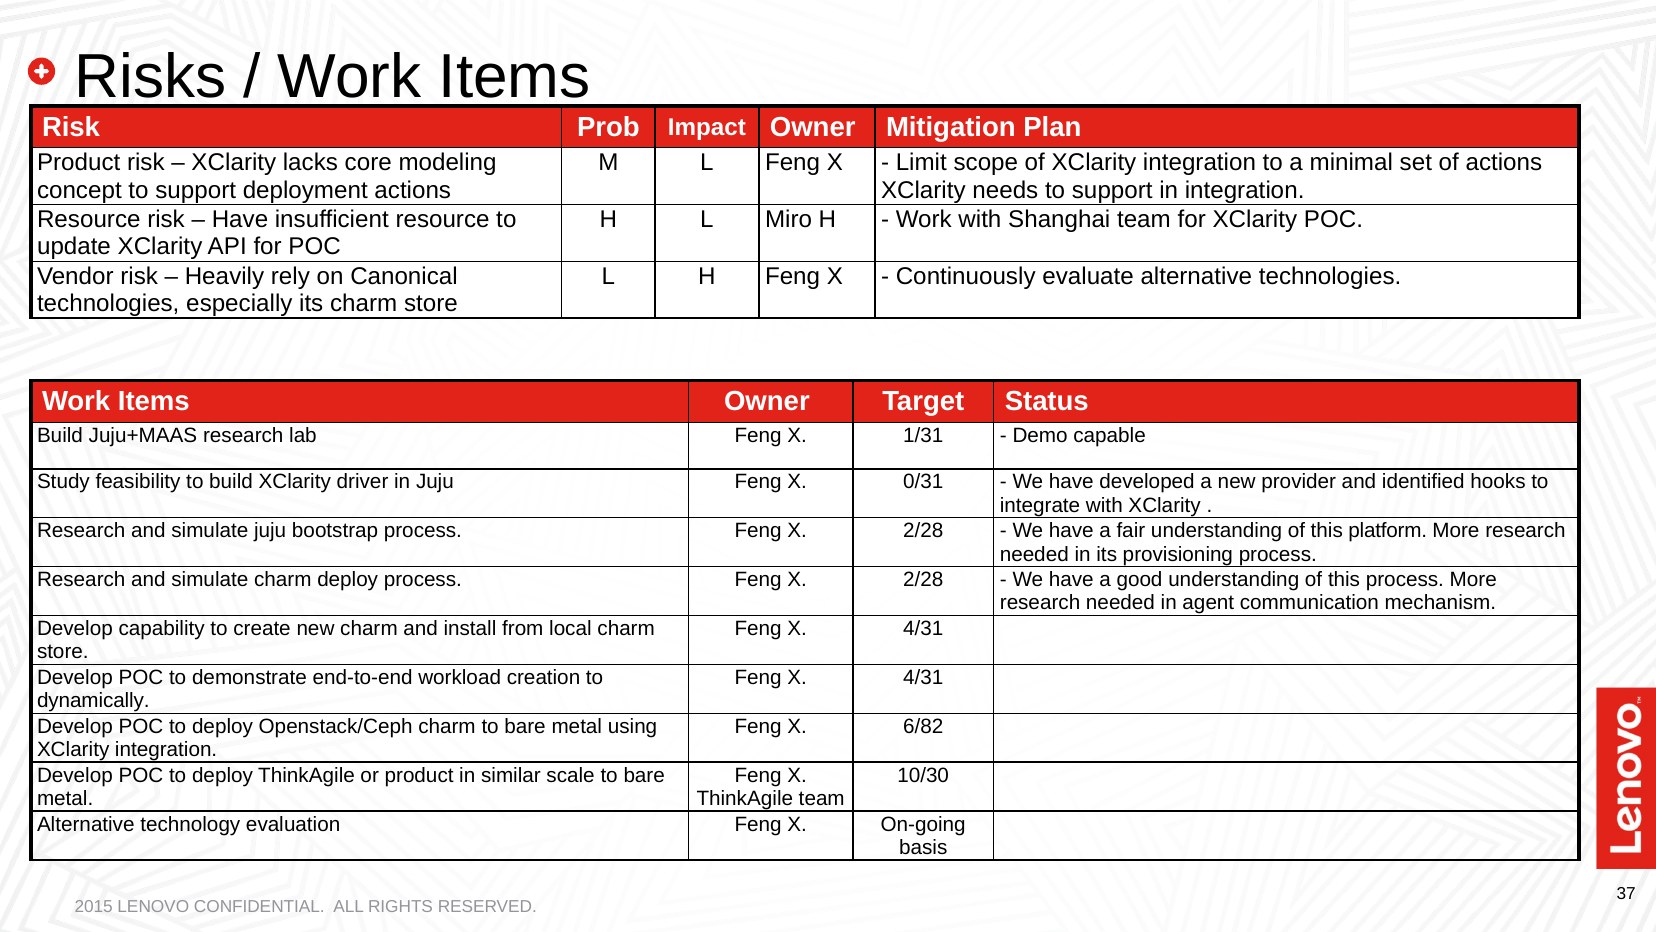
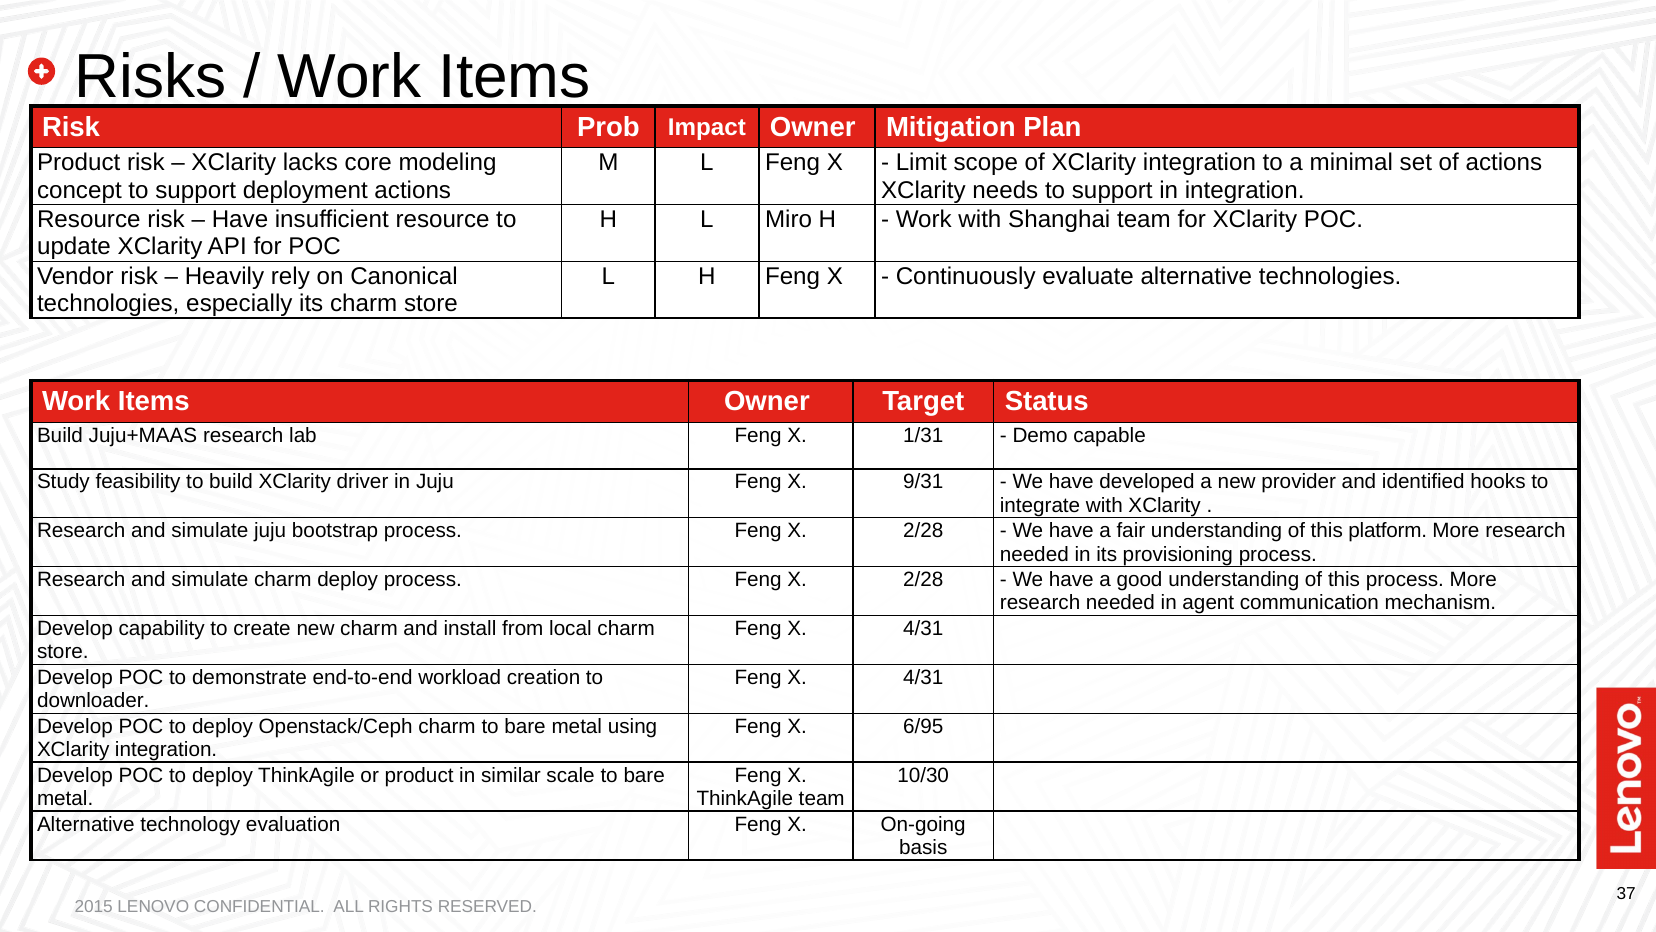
0/31: 0/31 -> 9/31
dynamically: dynamically -> downloader
6/82: 6/82 -> 6/95
